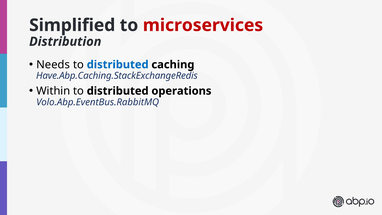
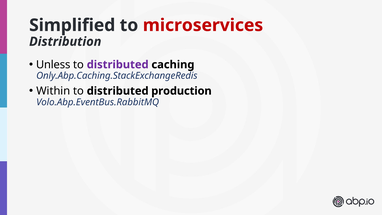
Needs: Needs -> Unless
distributed at (118, 65) colour: blue -> purple
Have.Abp.Caching.StackExchangeRedis: Have.Abp.Caching.StackExchangeRedis -> Only.Abp.Caching.StackExchangeRedis
operations: operations -> production
